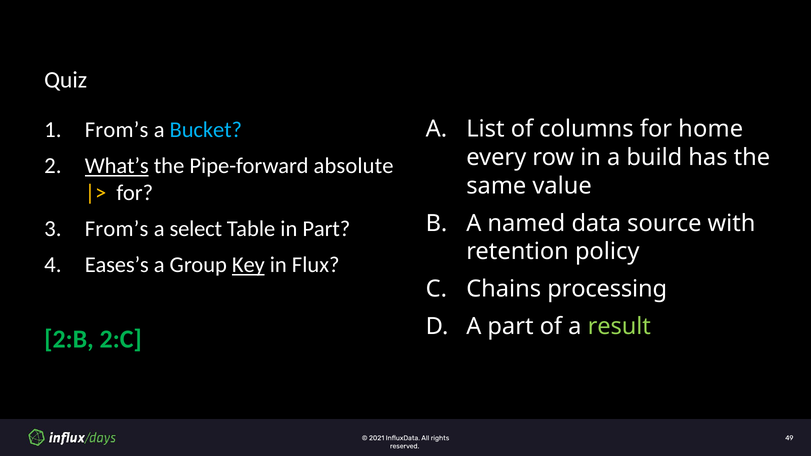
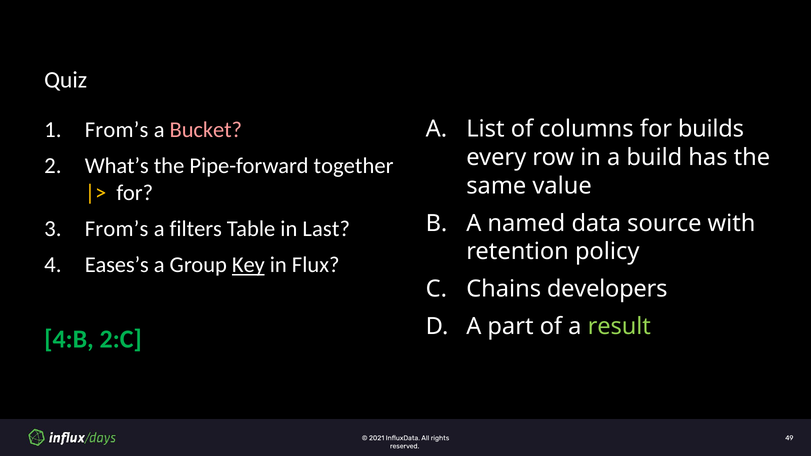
Bucket colour: light blue -> pink
home: home -> builds
What’s underline: present -> none
absolute: absolute -> together
select: select -> filters
in Part: Part -> Last
processing: processing -> developers
2:B: 2:B -> 4:B
